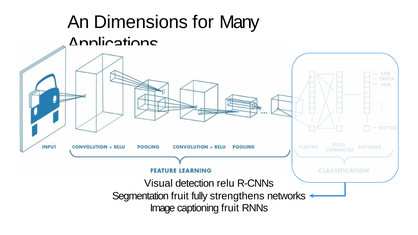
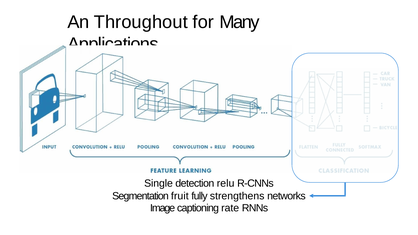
Dimensions: Dimensions -> Throughout
Visual: Visual -> Single
captioning fruit: fruit -> rate
